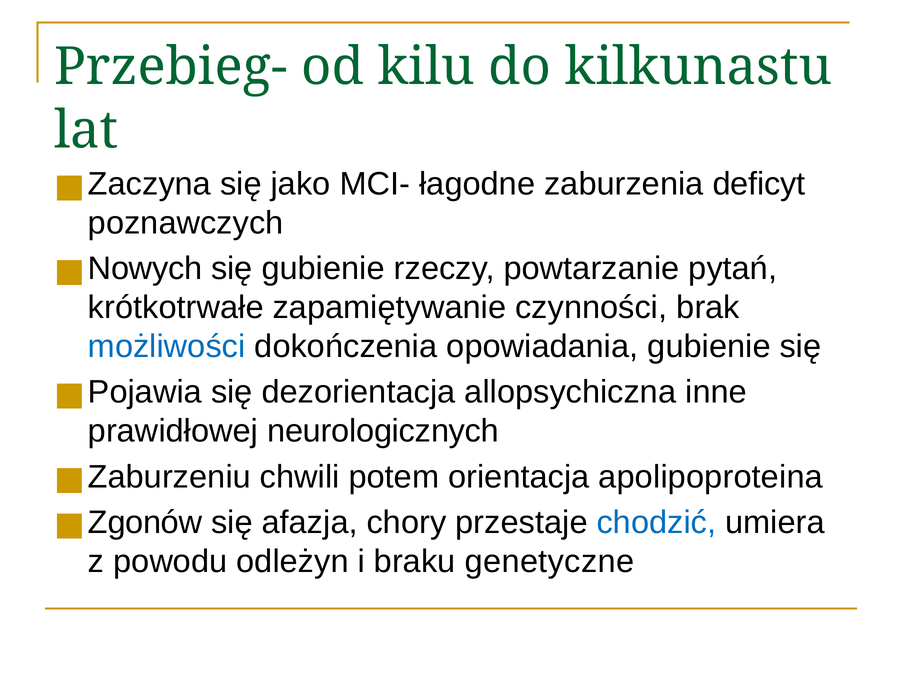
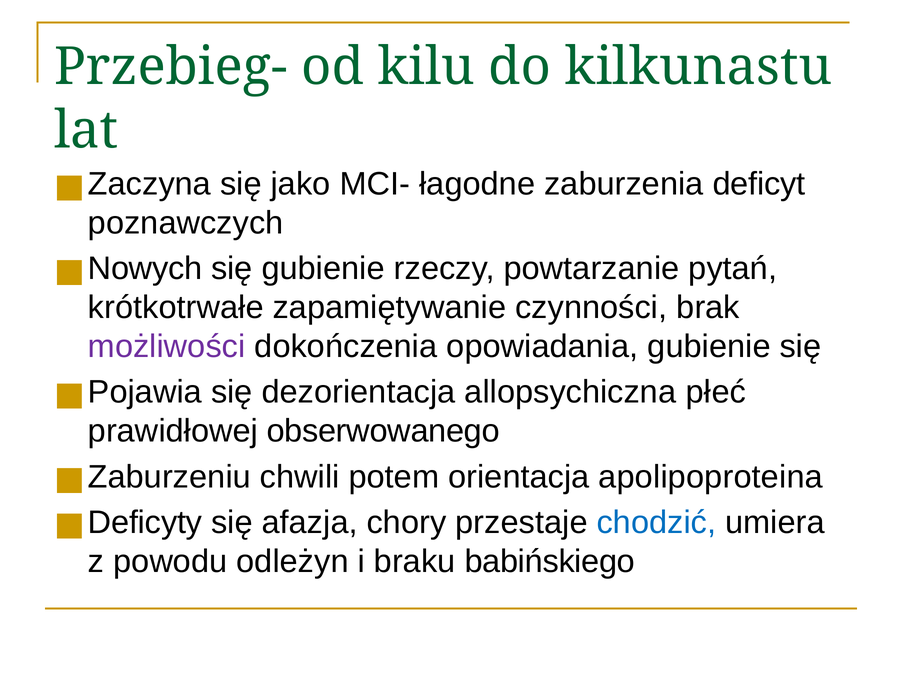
możliwości colour: blue -> purple
inne: inne -> płeć
neurologicznych: neurologicznych -> obserwowanego
Zgonów: Zgonów -> Deficyty
genetyczne: genetyczne -> babińskiego
